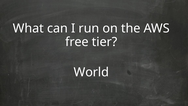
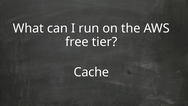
World: World -> Cache
